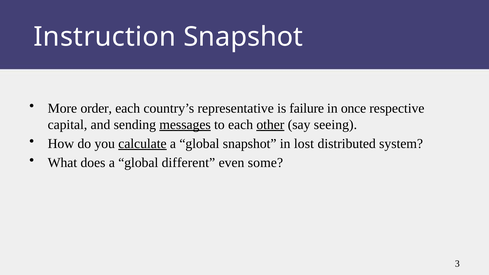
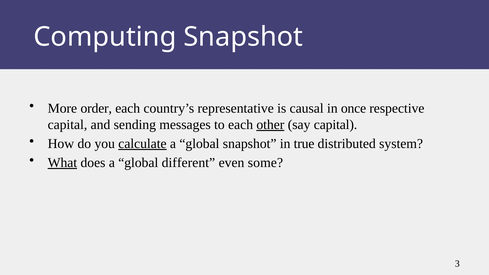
Instruction: Instruction -> Computing
failure: failure -> causal
messages underline: present -> none
say seeing: seeing -> capital
lost: lost -> true
What underline: none -> present
